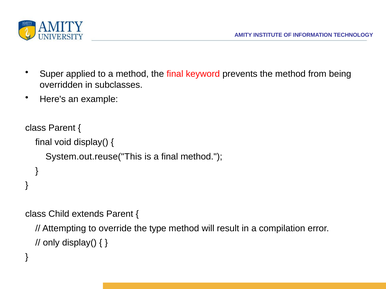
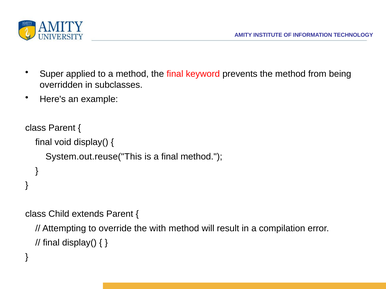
type: type -> with
only at (51, 243): only -> final
